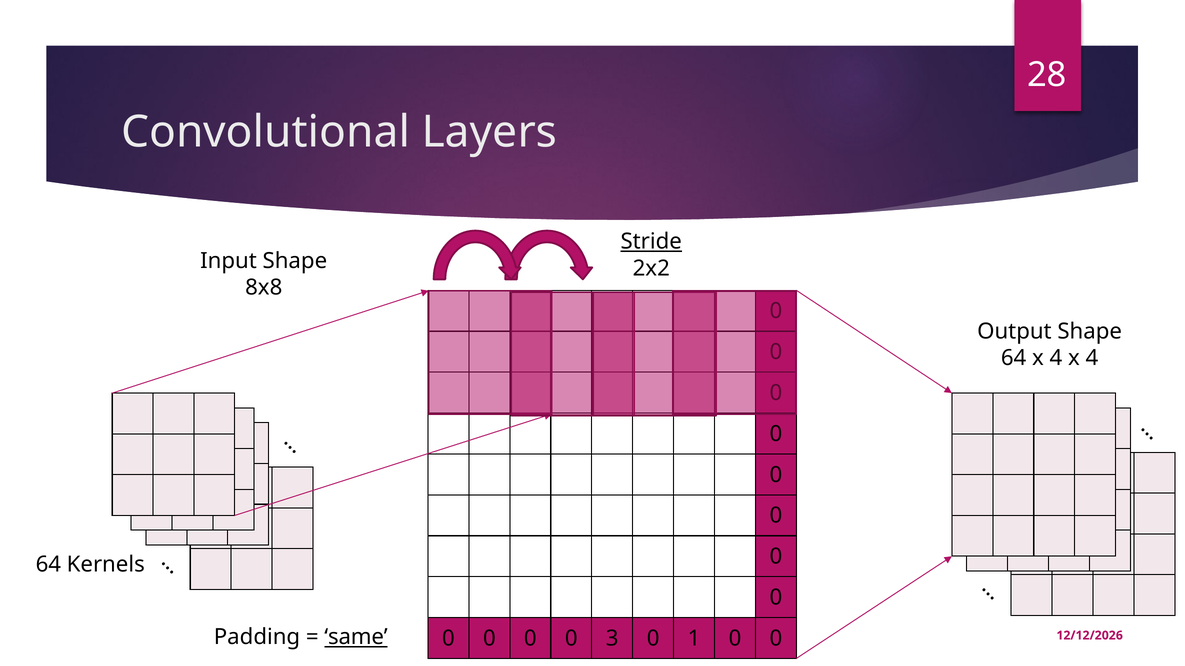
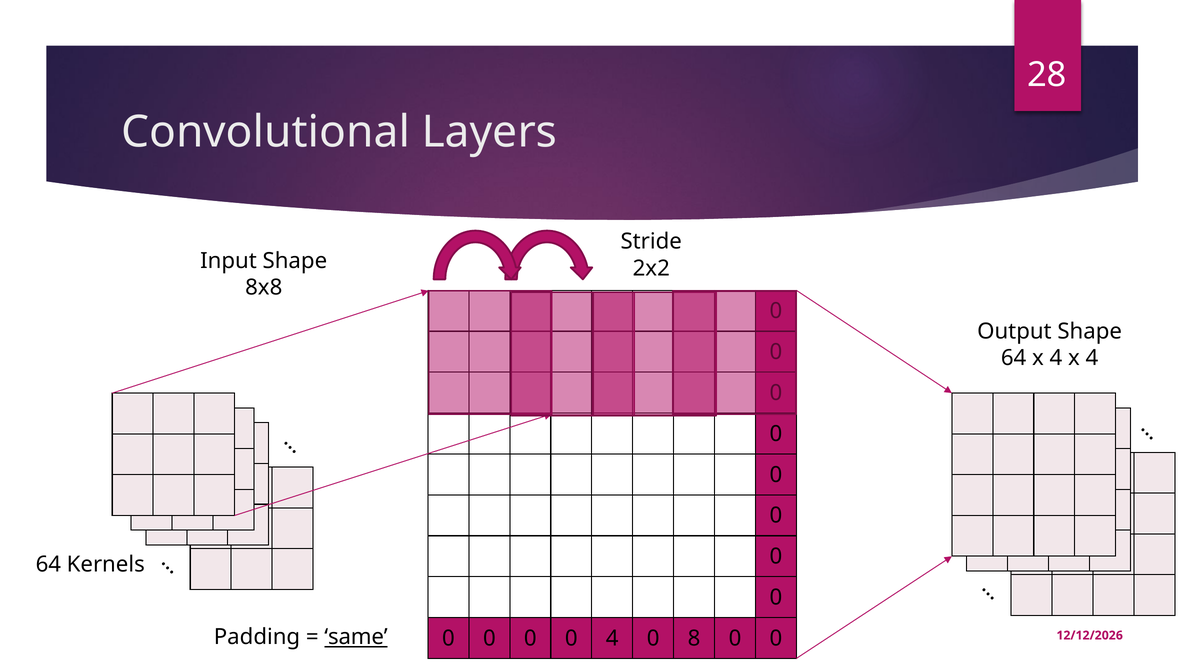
Stride underline: present -> none
0 3: 3 -> 4
1: 1 -> 8
